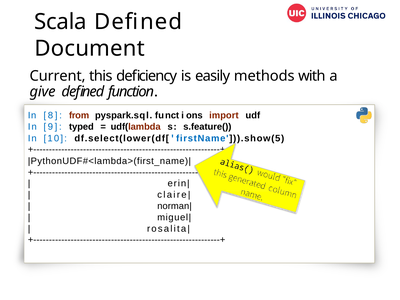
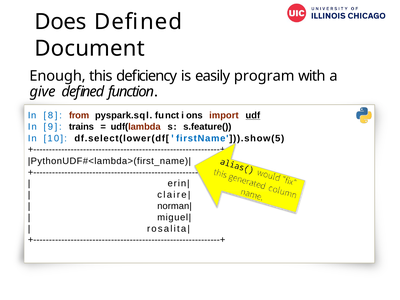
Scala: Scala -> Does
Current: Current -> Enough
methods: methods -> program
udf underline: none -> present
typed: typed -> trains
